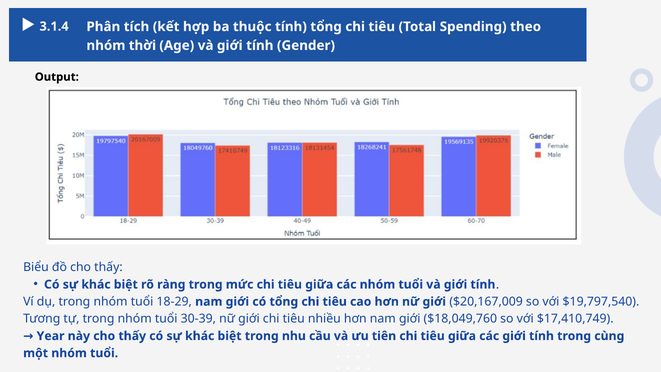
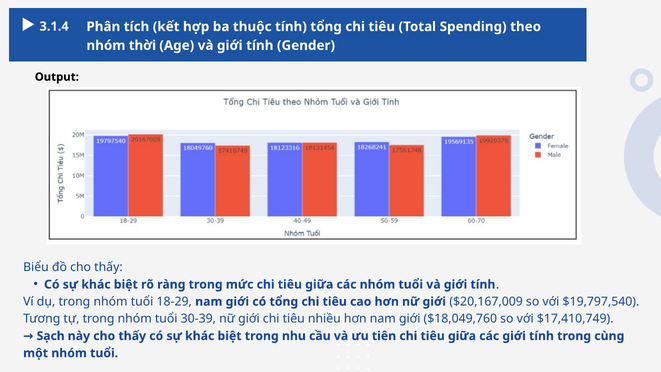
Year: Year -> Sạch
